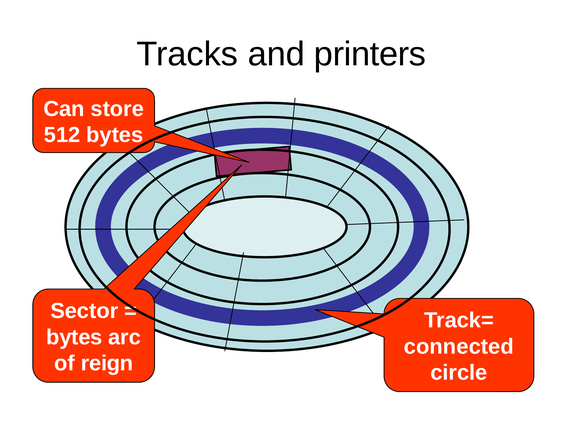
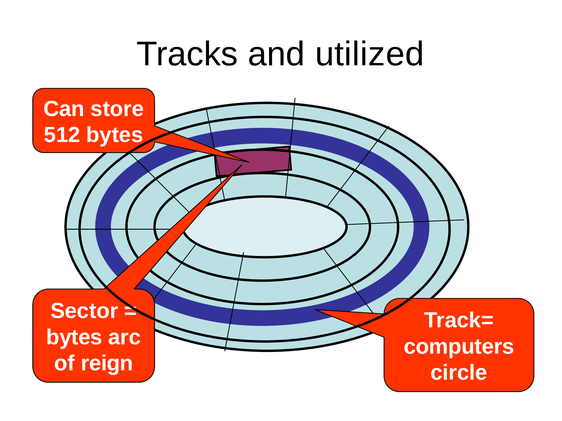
printers: printers -> utilized
connected: connected -> computers
